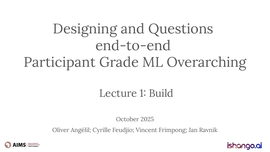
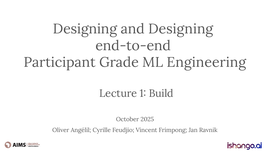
and Questions: Questions -> Designing
Overarching: Overarching -> Engineering
